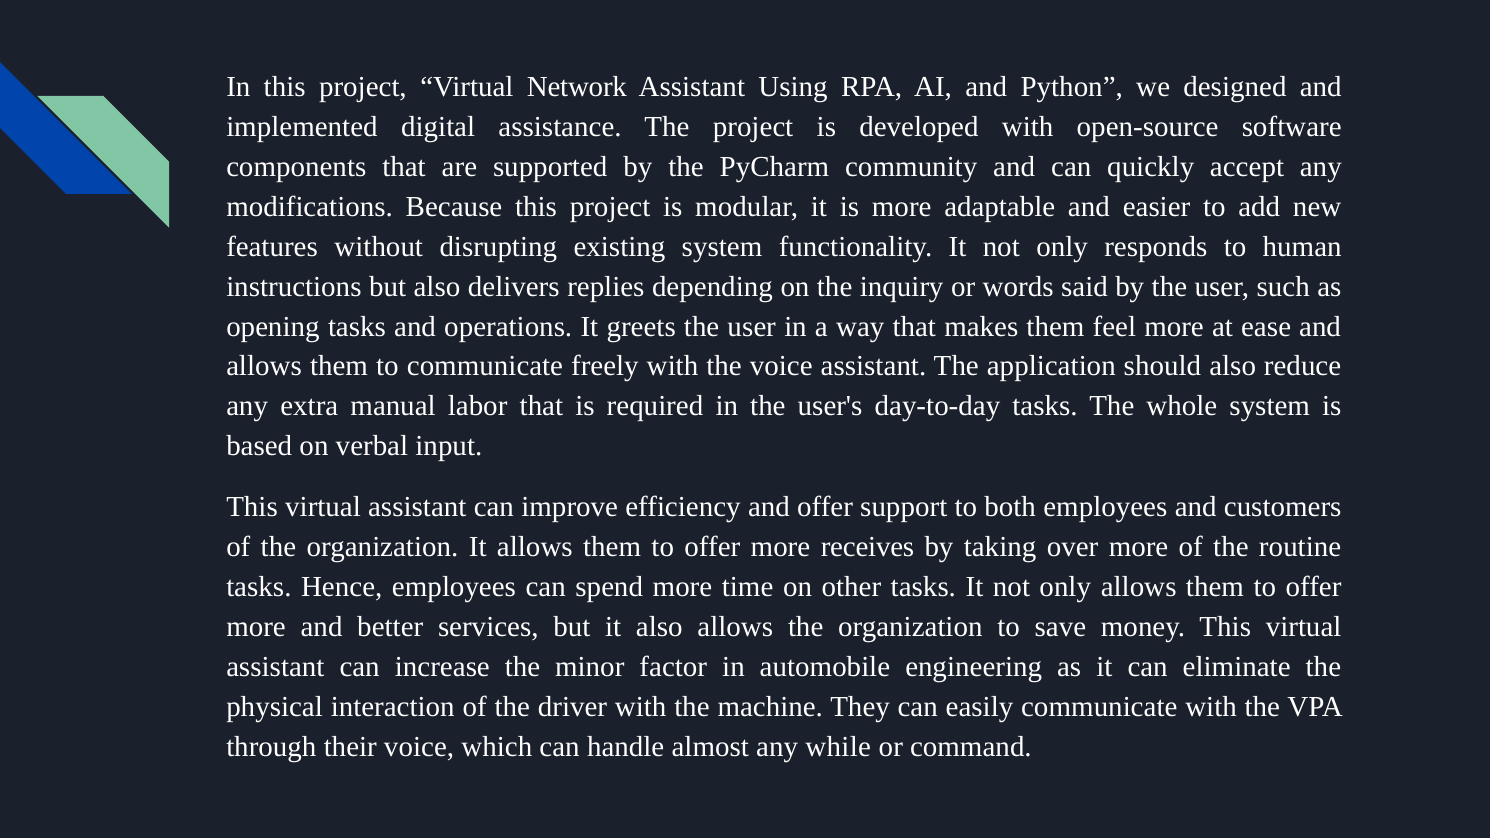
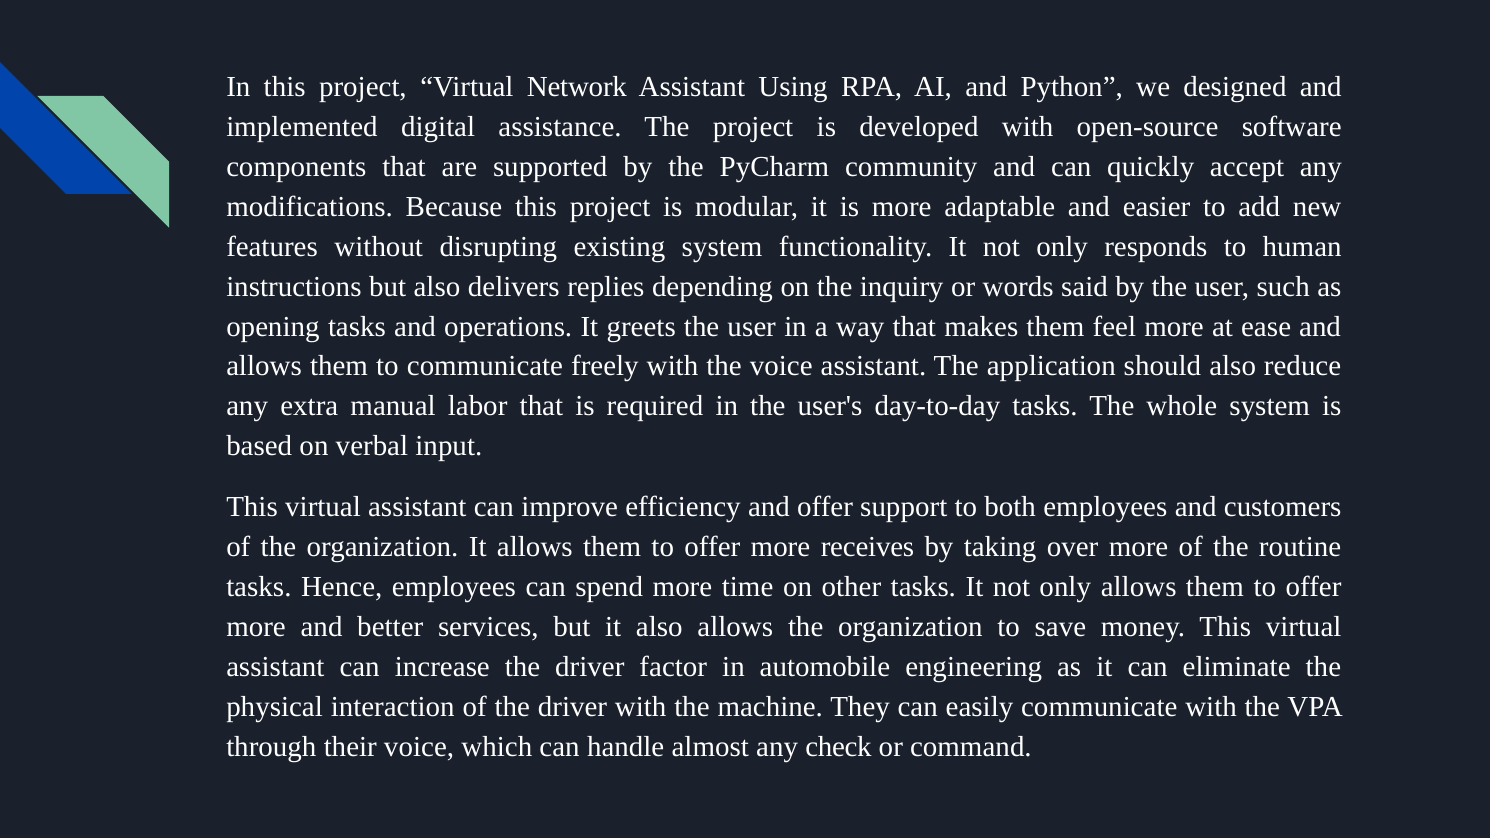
increase the minor: minor -> driver
while: while -> check
